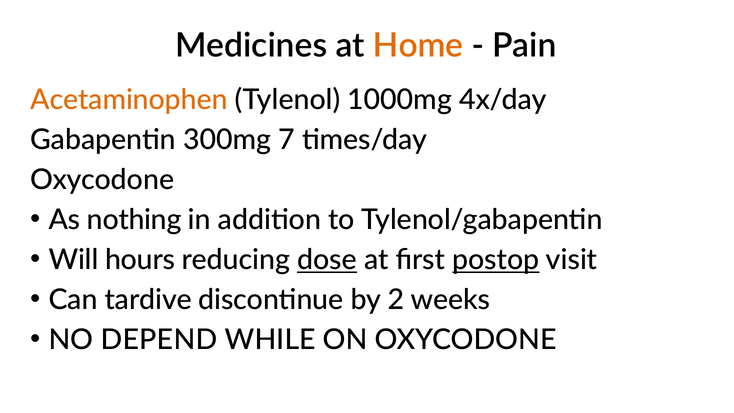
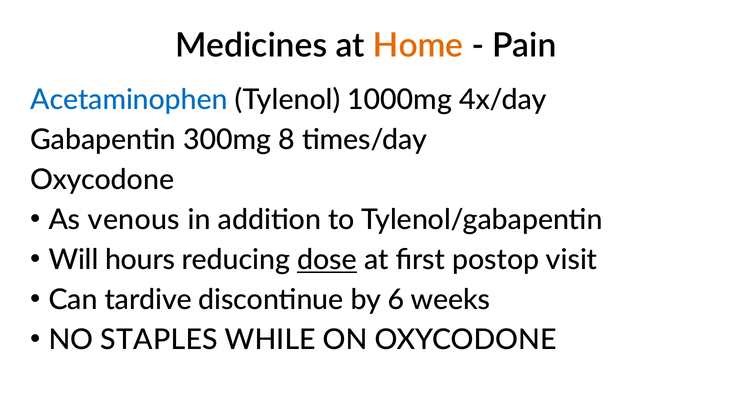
Acetaminophen colour: orange -> blue
7: 7 -> 8
nothing: nothing -> venous
postop underline: present -> none
2: 2 -> 6
DEPEND: DEPEND -> STAPLES
